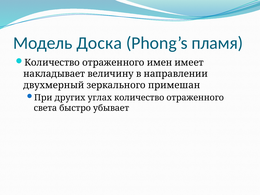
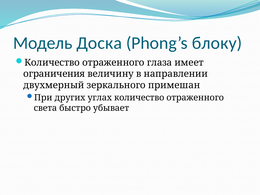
пламя: пламя -> блоку
имен: имен -> глаза
накладывает: накладывает -> ограничения
